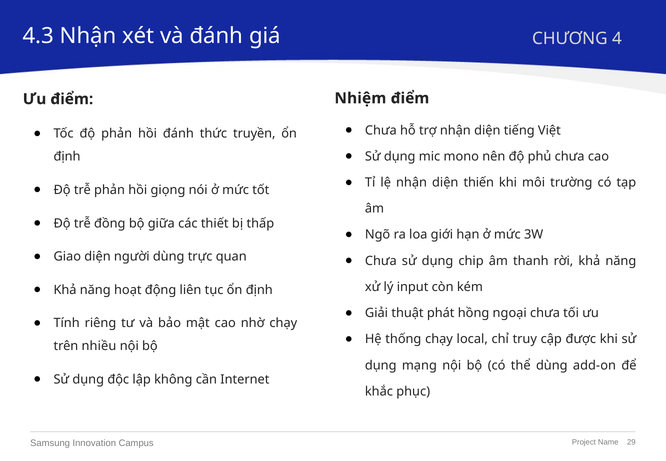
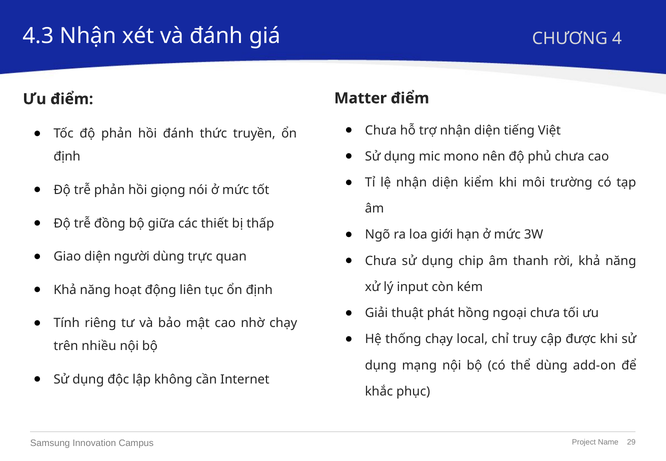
Nhiệm: Nhiệm -> Matter
thiến: thiến -> kiểm
